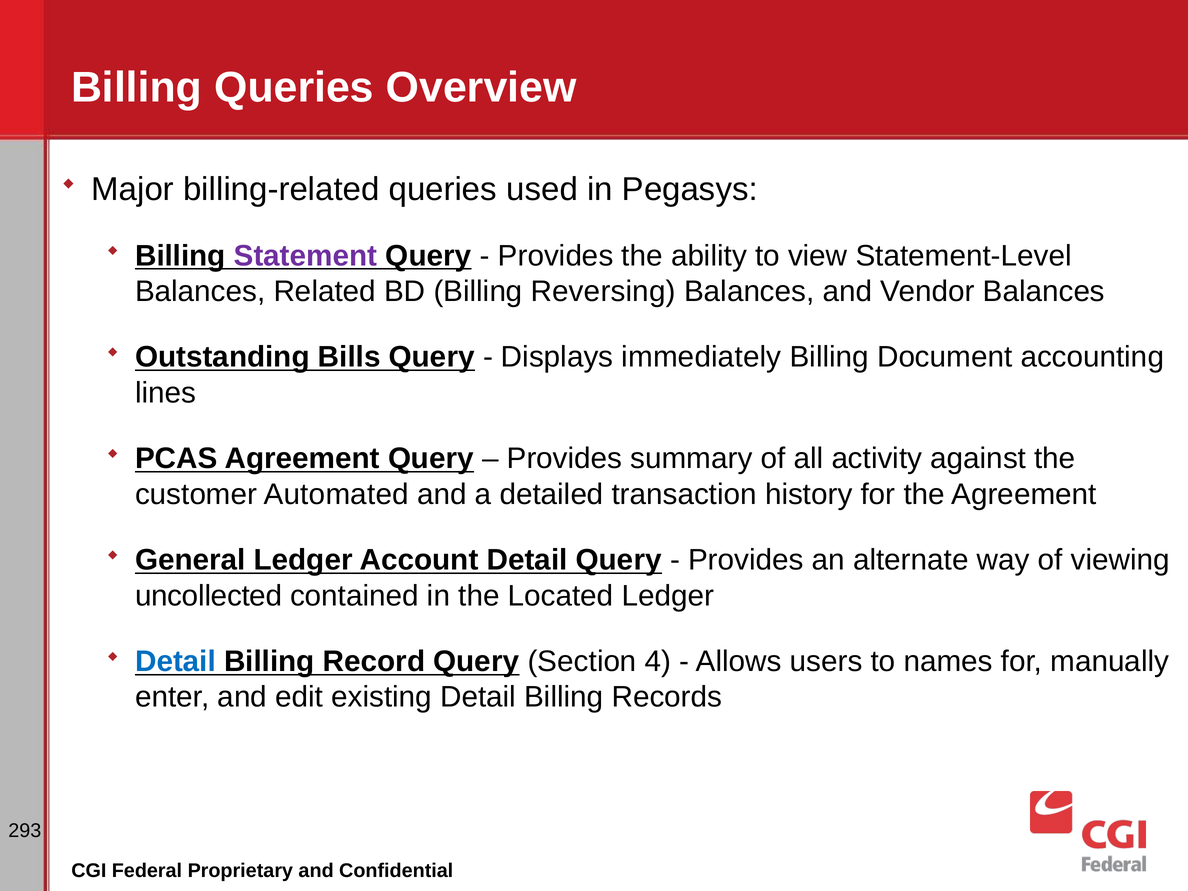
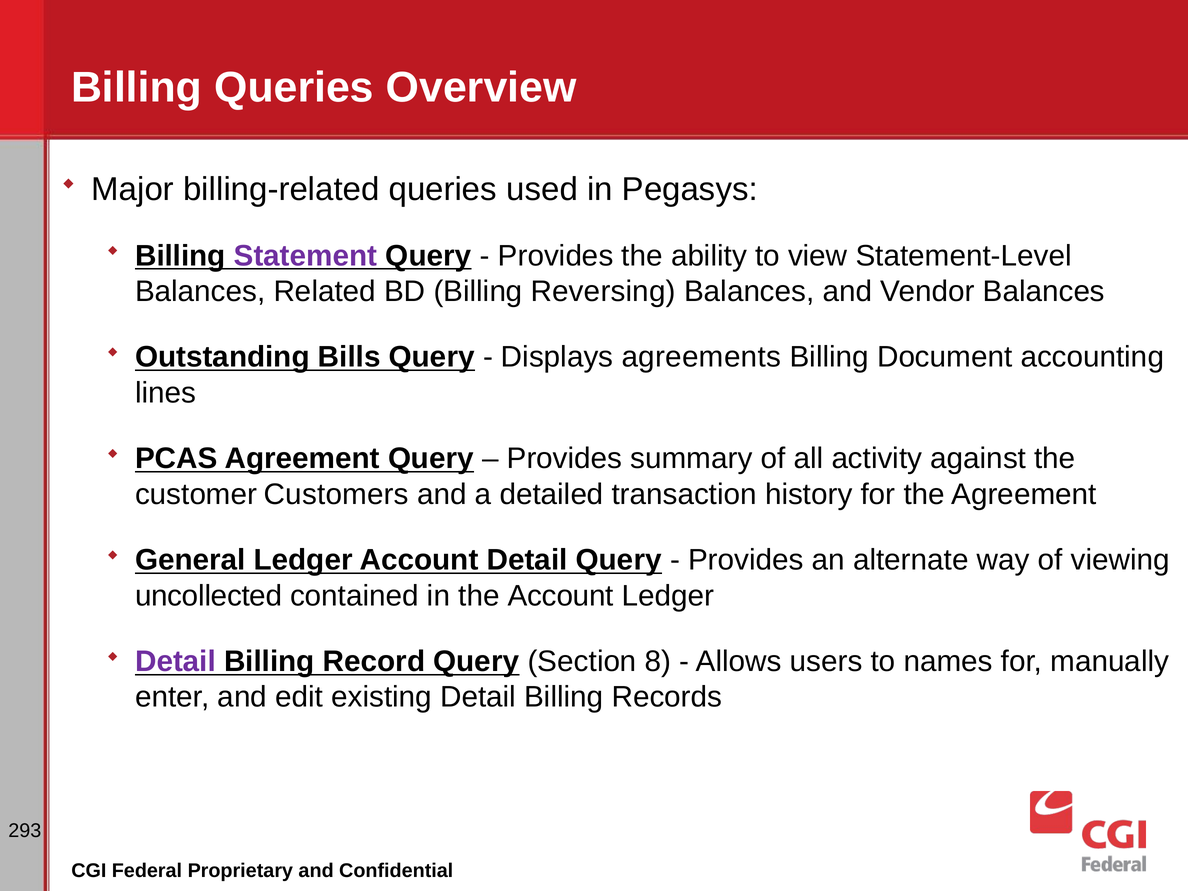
immediately: immediately -> agreements
Automated: Automated -> Customers
the Located: Located -> Account
Detail at (175, 662) colour: blue -> purple
4: 4 -> 8
